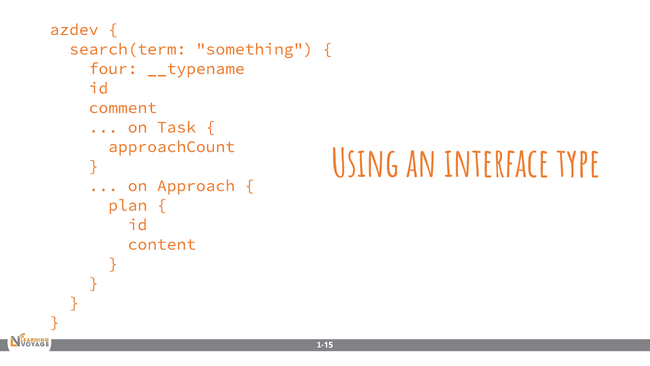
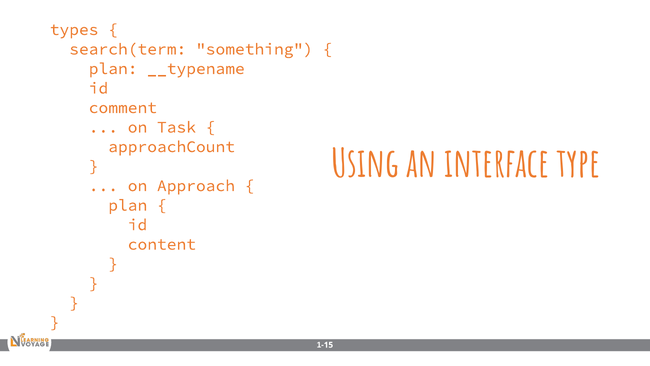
azdev: azdev -> types
four at (113, 69): four -> plan
